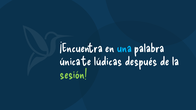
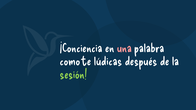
¡Encuentra: ¡Encuentra -> ¡Conciencia
una colour: light blue -> pink
única: única -> como
